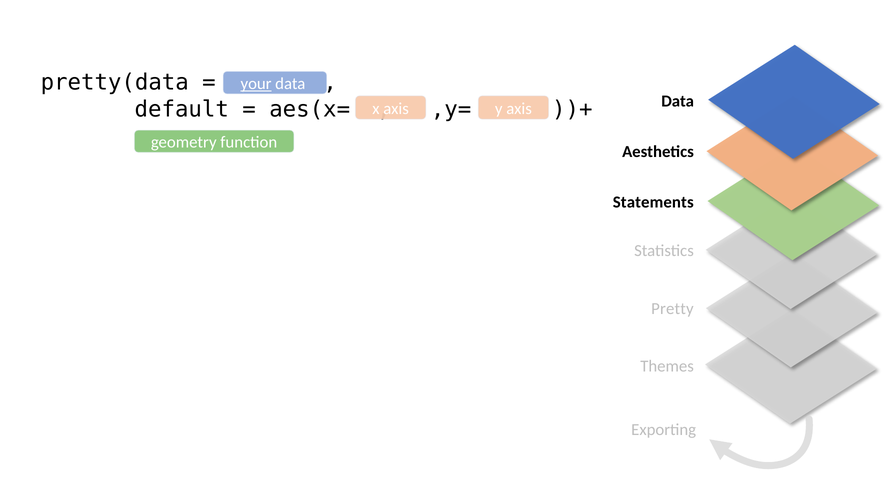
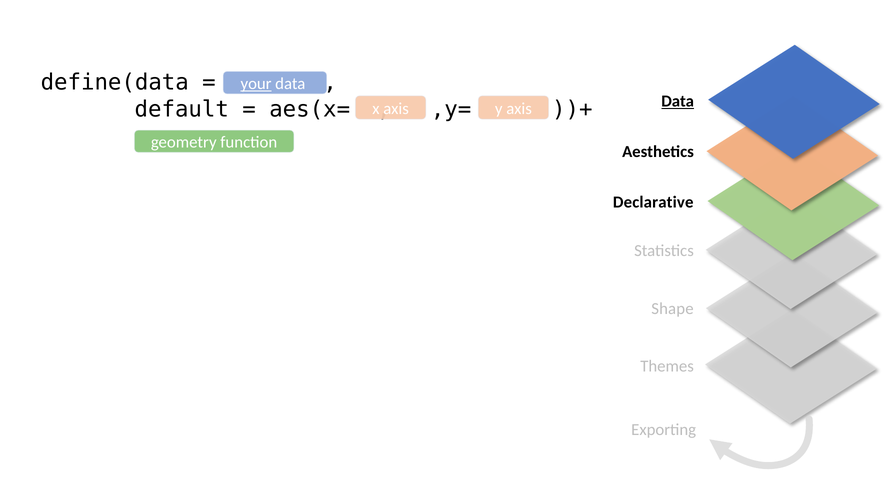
pretty(data: pretty(data -> define(data
Data at (678, 101) underline: none -> present
Statements: Statements -> Declarative
Pretty: Pretty -> Shape
